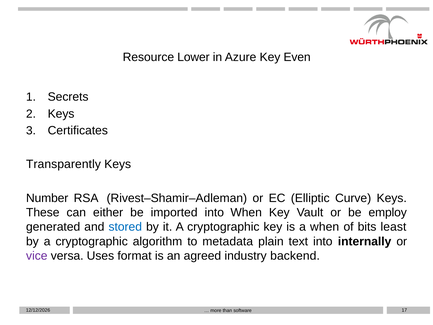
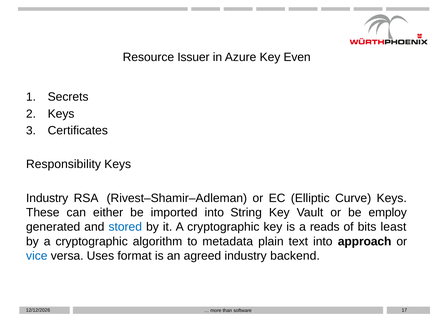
Lower: Lower -> Issuer
Transparently: Transparently -> Responsibility
Number at (47, 198): Number -> Industry
into When: When -> String
a when: when -> reads
internally: internally -> approach
vice colour: purple -> blue
